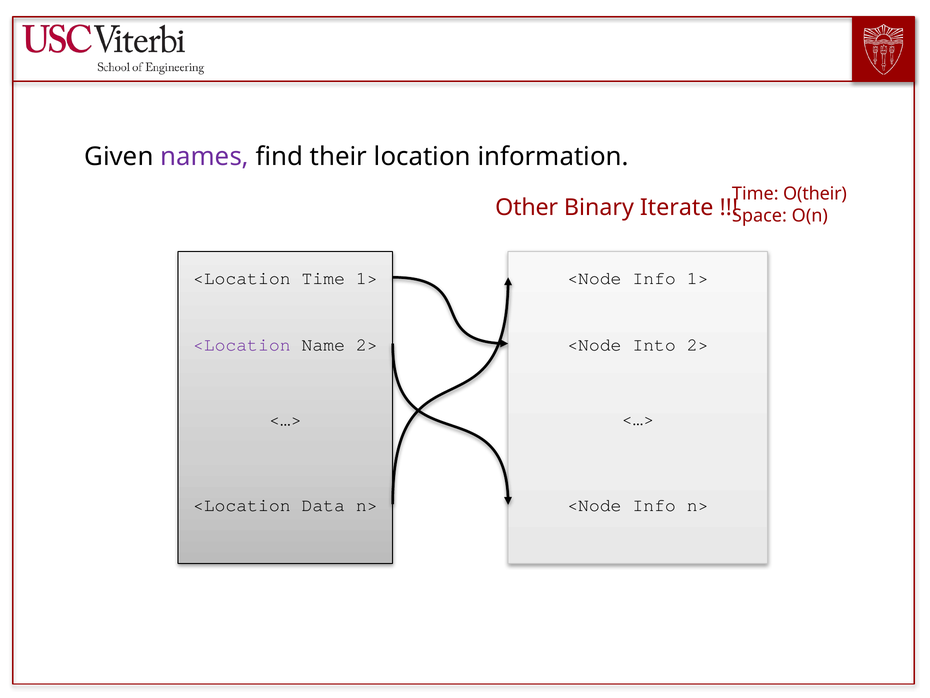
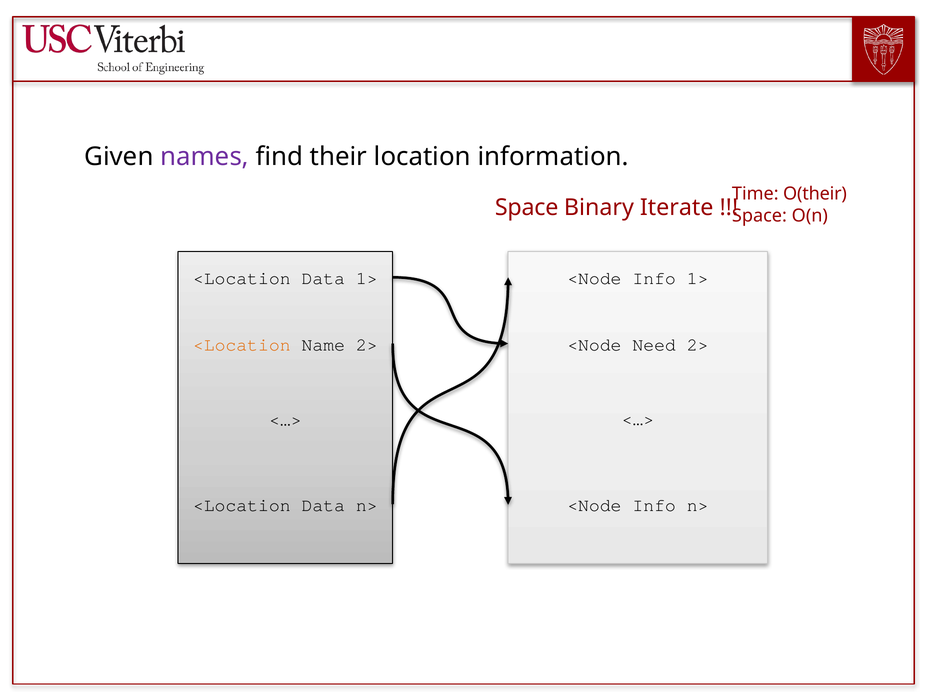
Other at (527, 207): Other -> Space
Time at (323, 278): Time -> Data
<Location at (242, 344) colour: purple -> orange
Into: Into -> Need
